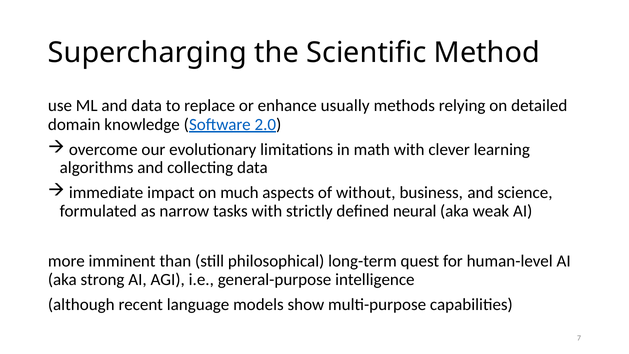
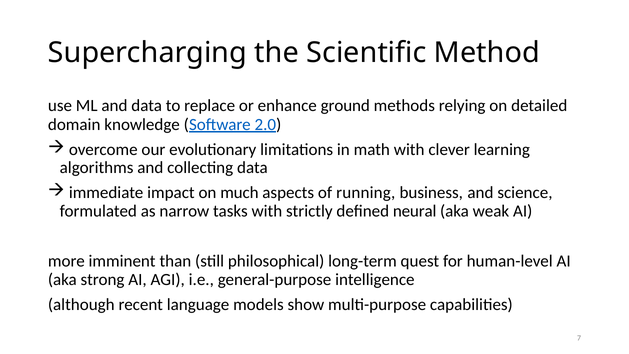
usually: usually -> ground
without: without -> running
